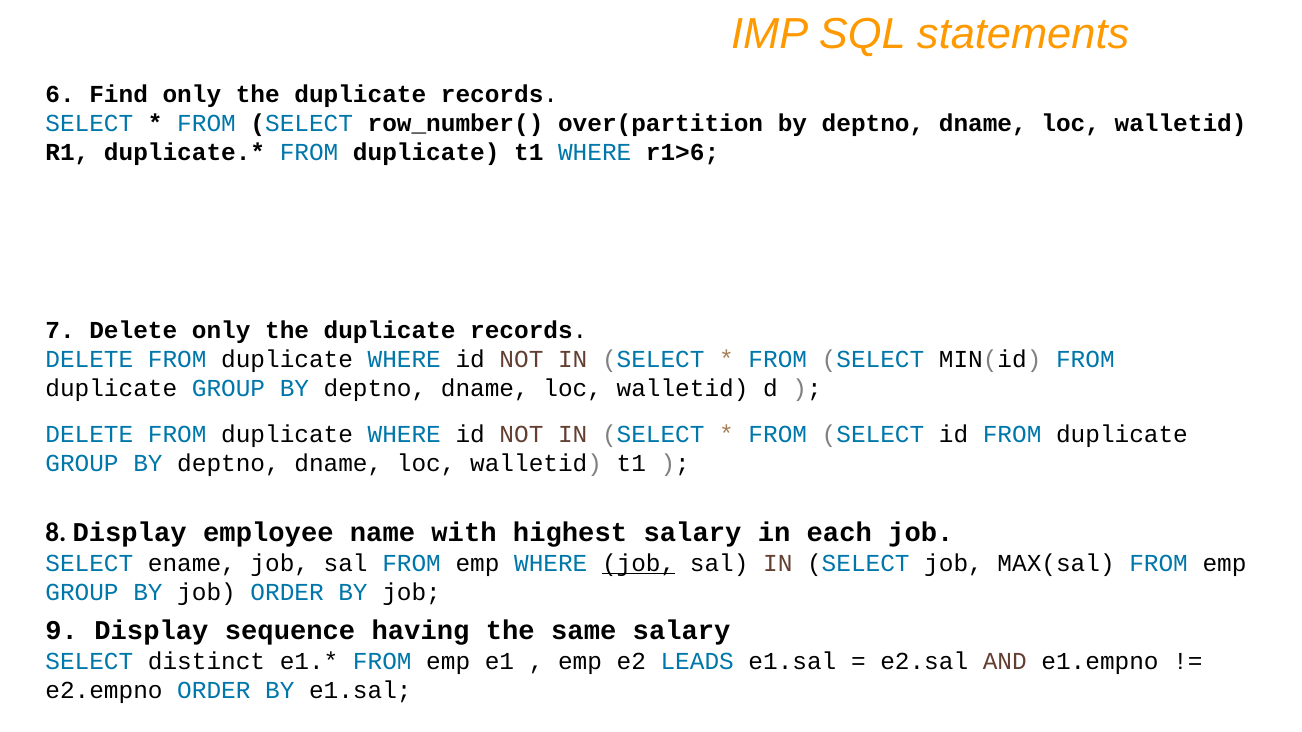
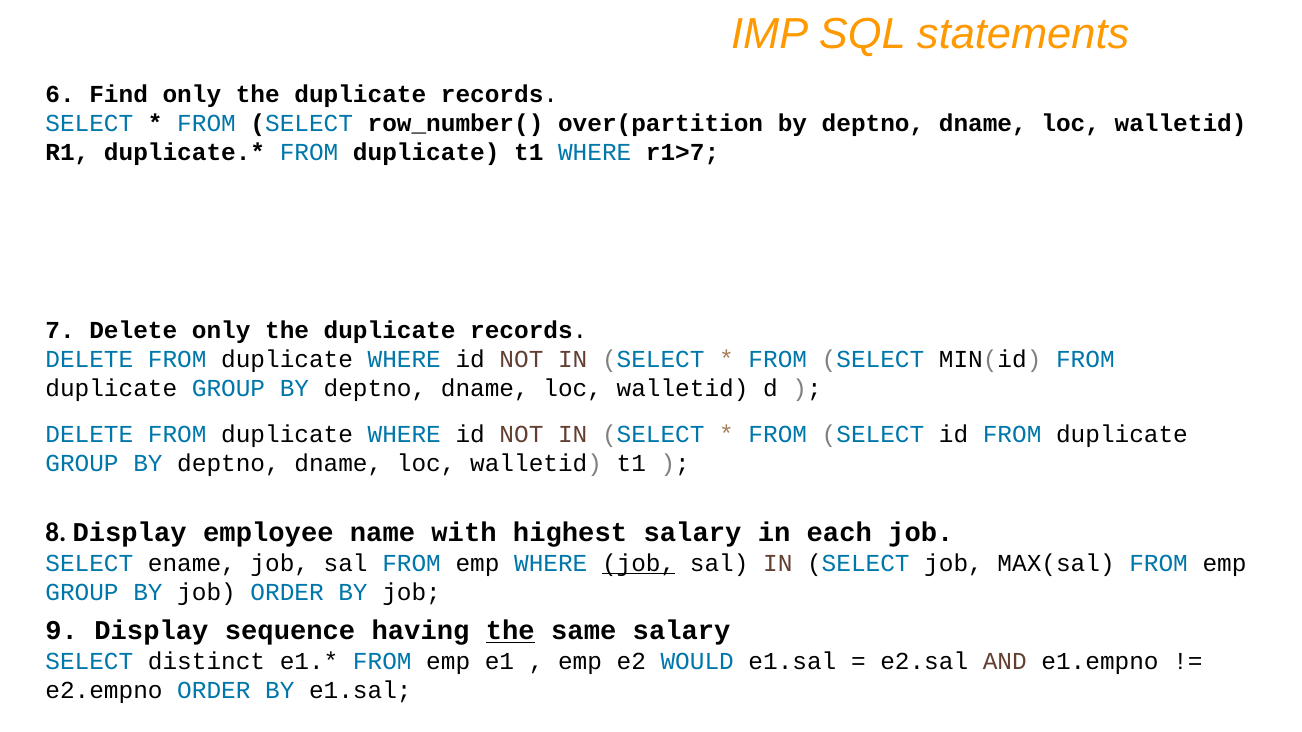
r1>6: r1>6 -> r1>7
the at (510, 631) underline: none -> present
LEADS: LEADS -> WOULD
